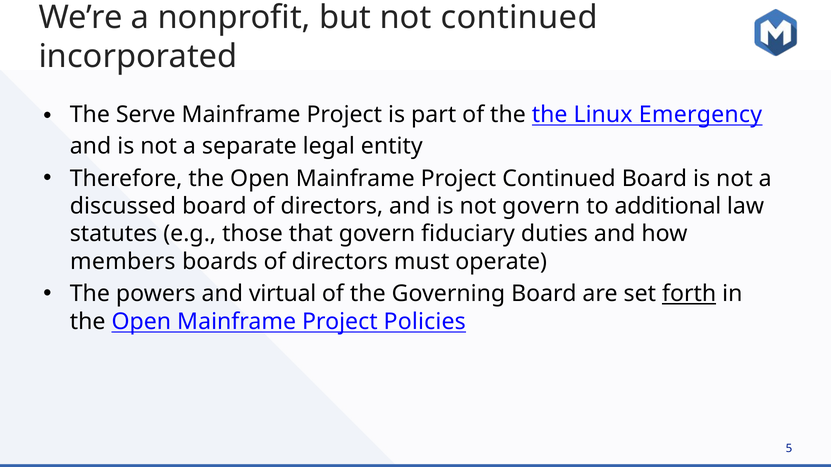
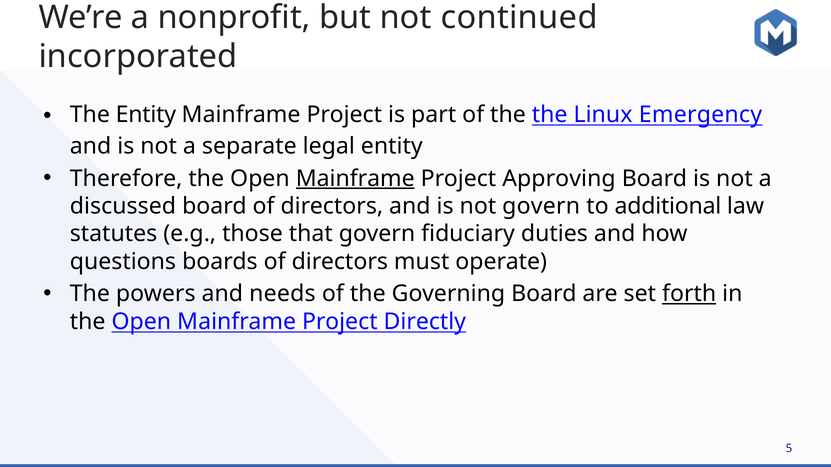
The Serve: Serve -> Entity
Mainframe at (355, 179) underline: none -> present
Project Continued: Continued -> Approving
members: members -> questions
virtual: virtual -> needs
Policies: Policies -> Directly
